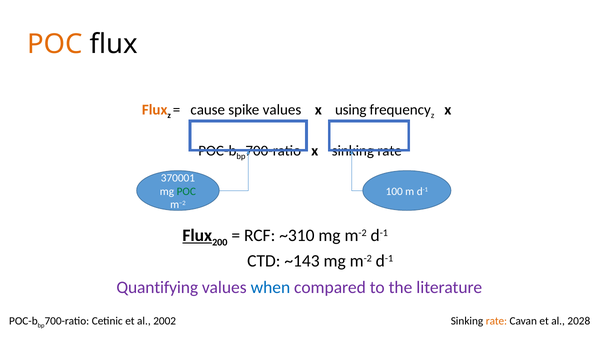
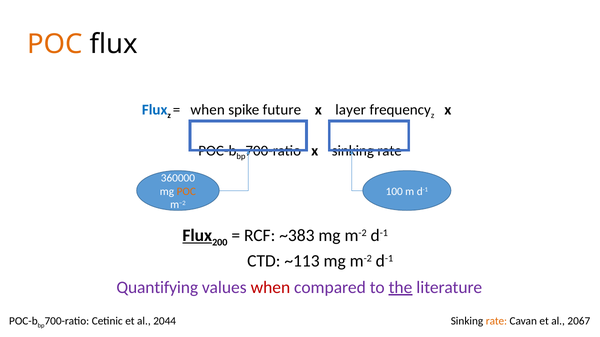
Flux at (155, 110) colour: orange -> blue
cause at (208, 110): cause -> when
spike values: values -> future
using: using -> layer
370001: 370001 -> 360000
POC at (186, 192) colour: green -> orange
~310: ~310 -> ~383
~143: ~143 -> ~113
when at (270, 288) colour: blue -> red
the underline: none -> present
2002: 2002 -> 2044
2028: 2028 -> 2067
